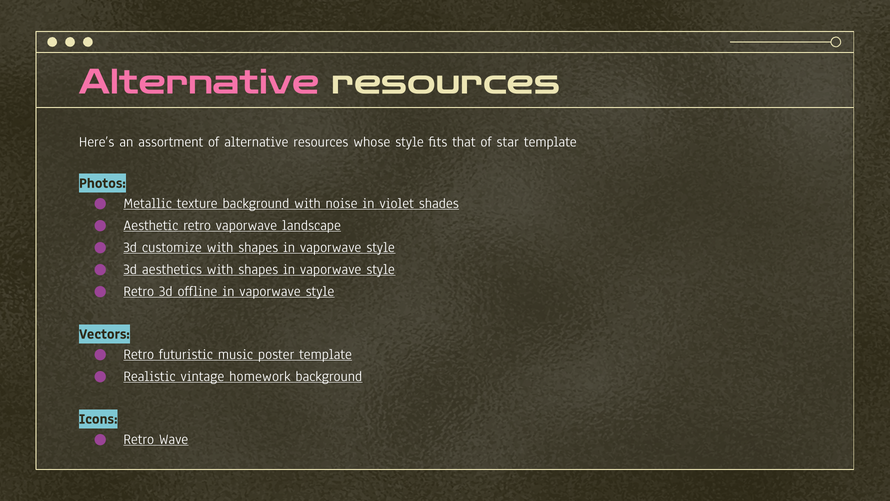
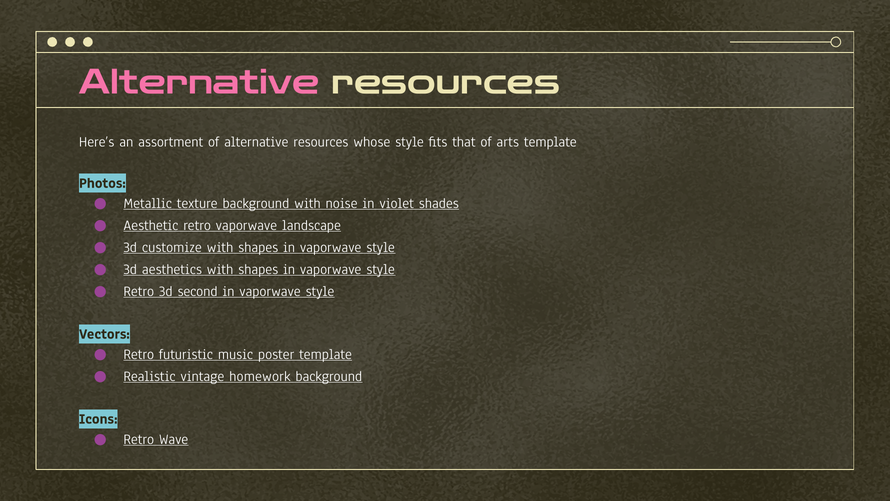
star: star -> arts
offline: offline -> second
